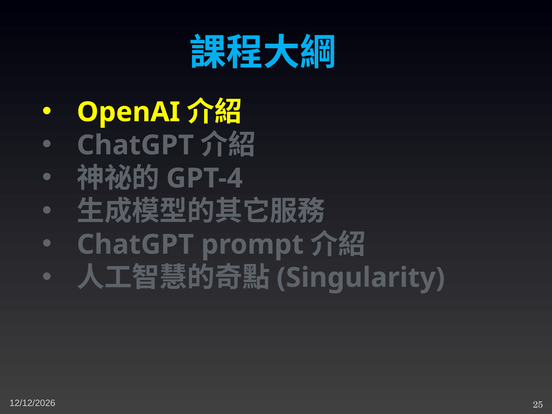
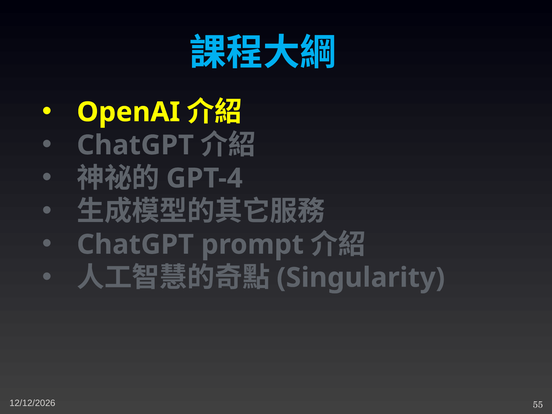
25: 25 -> 55
